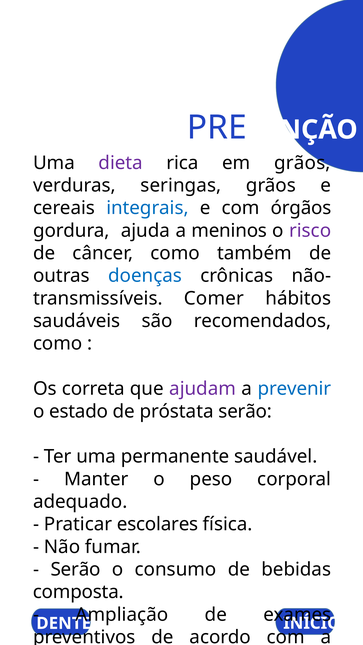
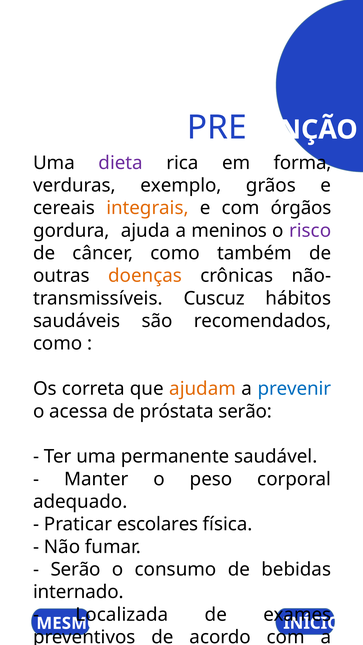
em grãos: grãos -> forma
seringas: seringas -> exemplo
integrais colour: blue -> orange
doenças colour: blue -> orange
Comer: Comer -> Cuscuz
ajudam colour: purple -> orange
estado: estado -> acessa
composta: composta -> internado
Ampliação: Ampliação -> Localizada
DENTES: DENTES -> MESMO
